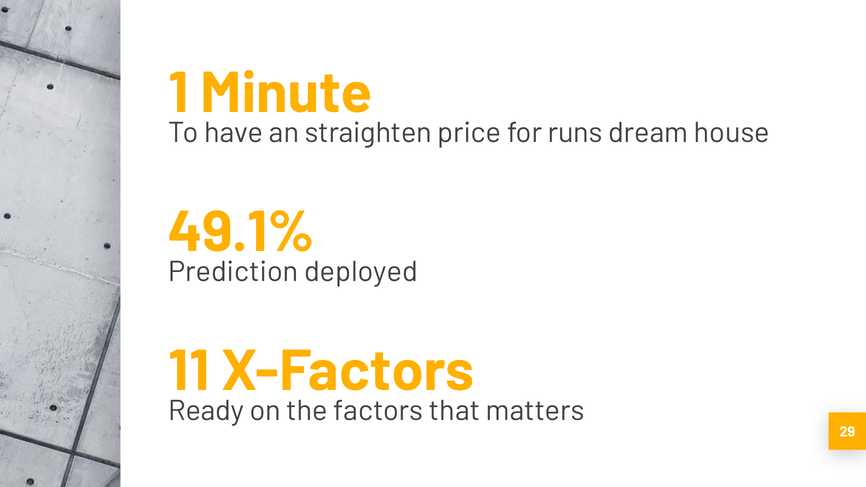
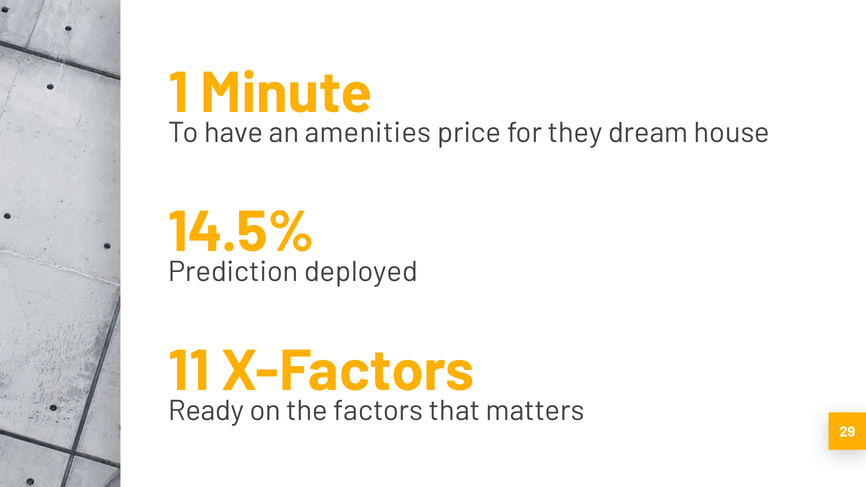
straighten: straighten -> amenities
runs: runs -> they
49.1%: 49.1% -> 14.5%
